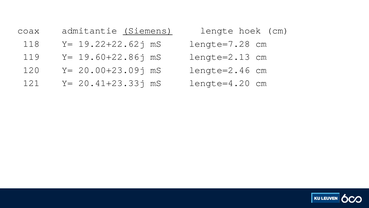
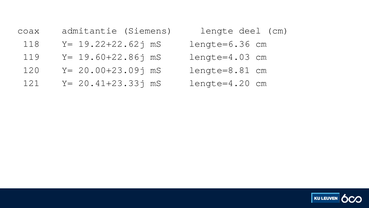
Siemens underline: present -> none
hoek: hoek -> deel
lengte=7.28: lengte=7.28 -> lengte=6.36
lengte=2.13: lengte=2.13 -> lengte=4.03
lengte=2.46: lengte=2.46 -> lengte=8.81
